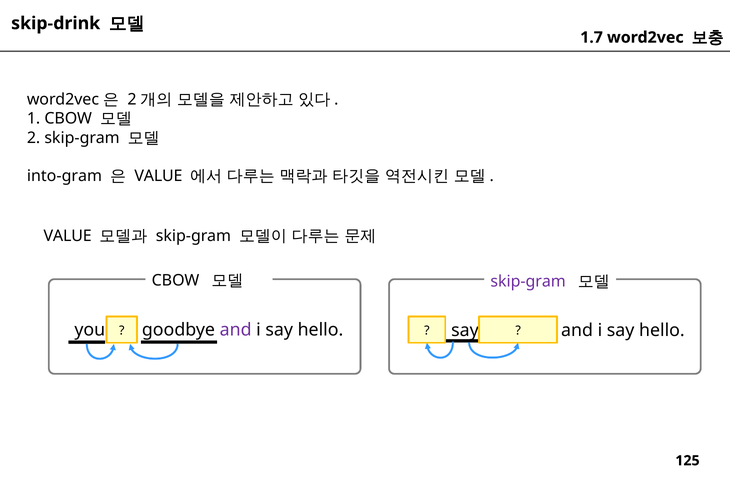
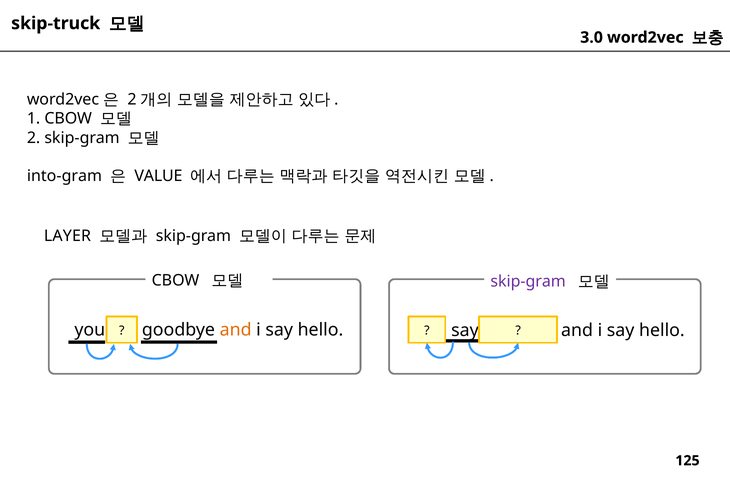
skip-drink: skip-drink -> skip-truck
1.7: 1.7 -> 3.0
VALUE at (68, 236): VALUE -> LAYER
and at (236, 329) colour: purple -> orange
